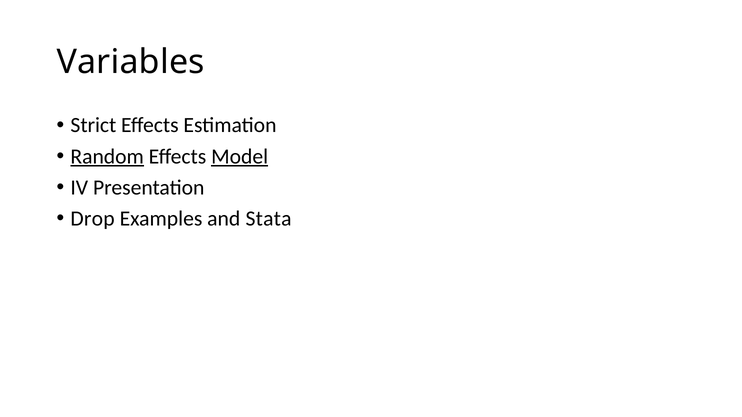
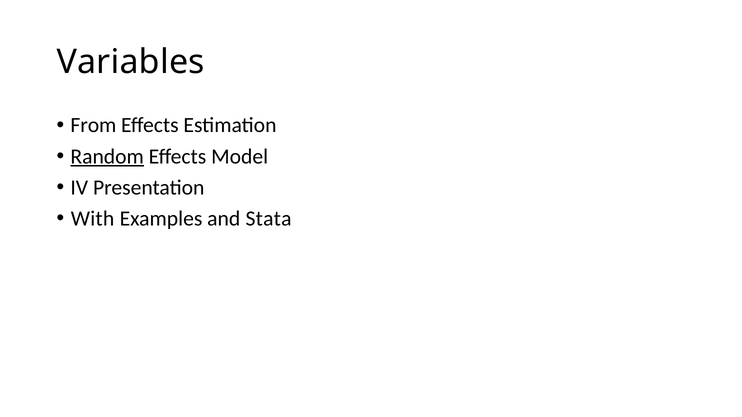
Strict: Strict -> From
Model underline: present -> none
Drop: Drop -> With
